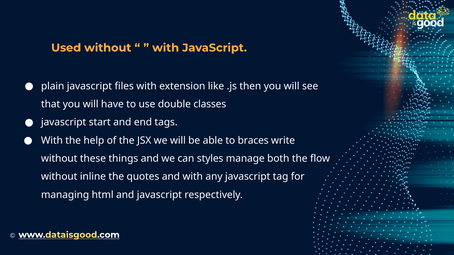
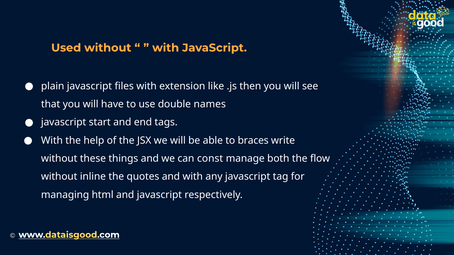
classes: classes -> names
styles: styles -> const
